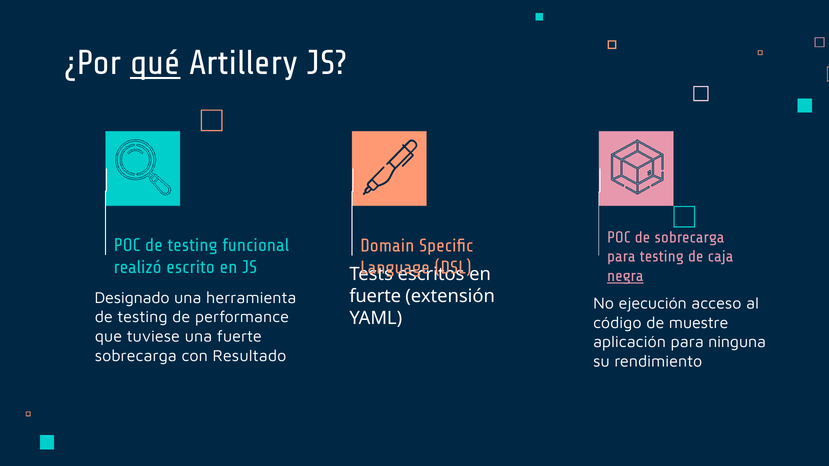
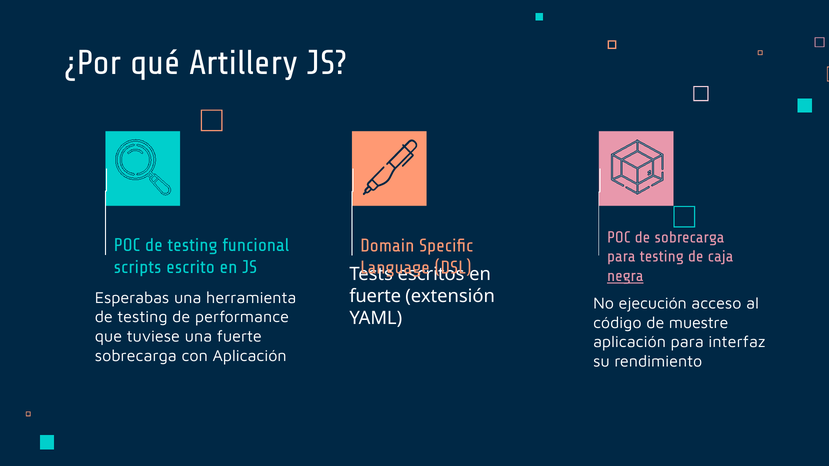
qué underline: present -> none
realizó: realizó -> scripts
Designado: Designado -> Esperabas
ninguna: ninguna -> interfaz
con Resultado: Resultado -> Aplicación
